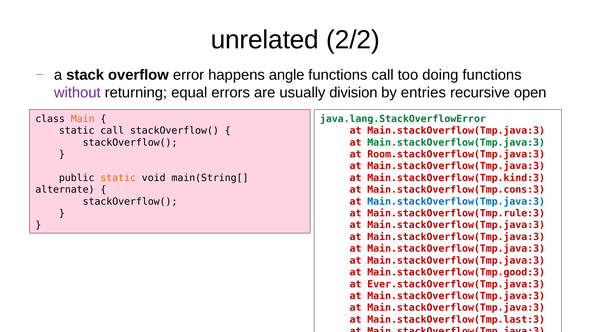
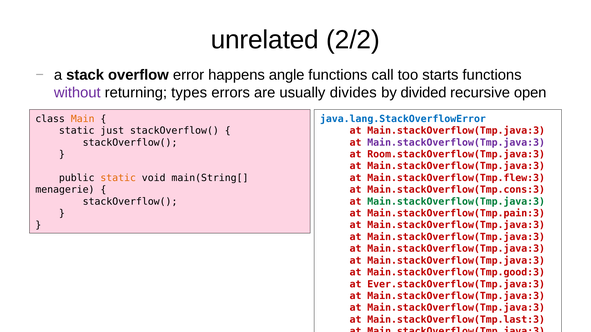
doing: doing -> starts
equal: equal -> types
division: division -> divides
entries: entries -> divided
java.lang.StackOverflowError colour: green -> blue
static call: call -> just
Main.stackOverflow(Tmp.java:3 at (456, 143) colour: green -> purple
Main.stackOverflow(Tmp.kind:3: Main.stackOverflow(Tmp.kind:3 -> Main.stackOverflow(Tmp.flew:3
alternate: alternate -> menagerie
Main.stackOverflow(Tmp.java:3 at (456, 202) colour: blue -> green
Main.stackOverflow(Tmp.rule:3: Main.stackOverflow(Tmp.rule:3 -> Main.stackOverflow(Tmp.pain:3
